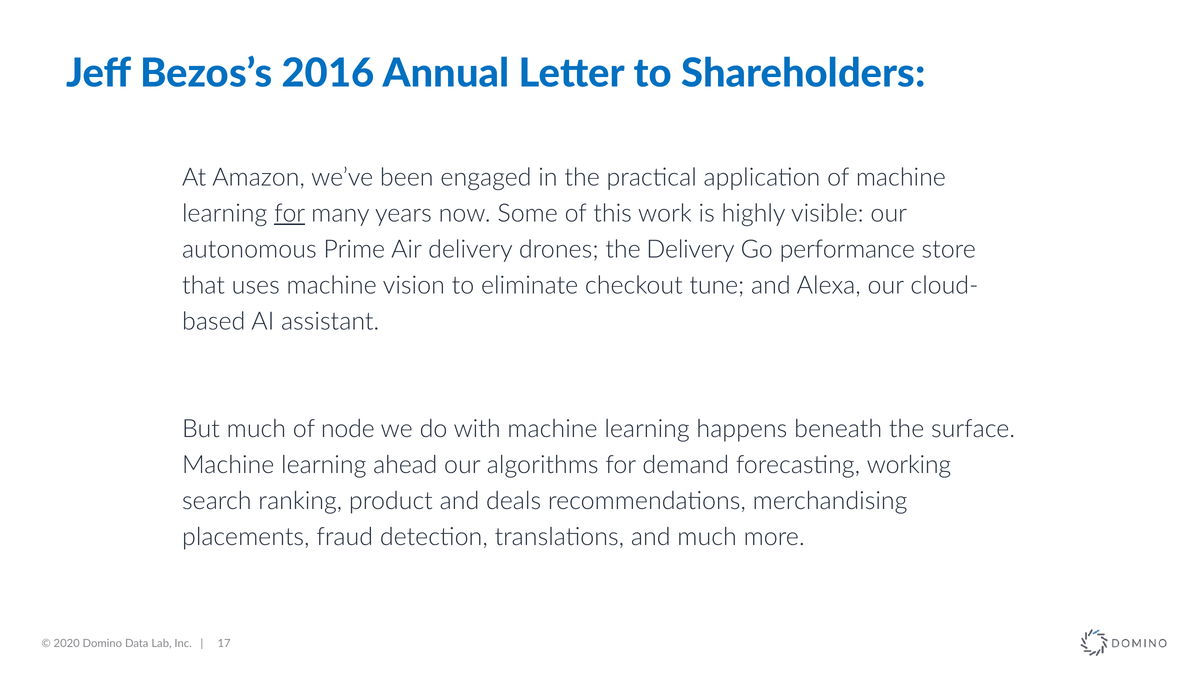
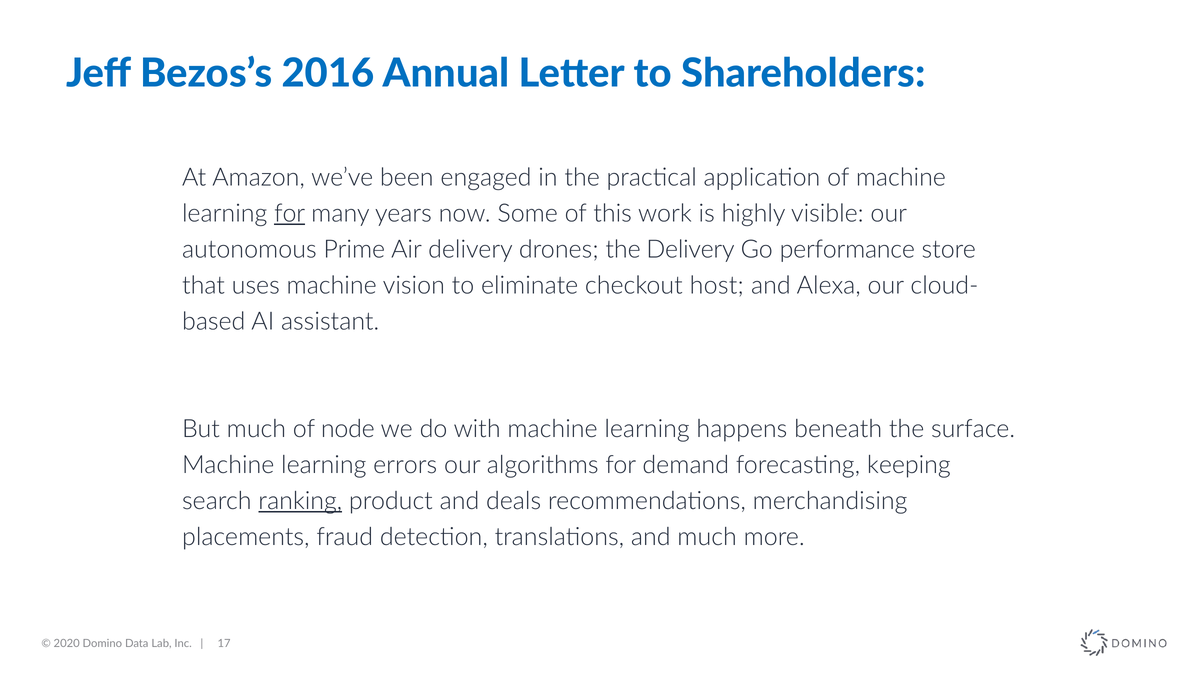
tune: tune -> host
ahead: ahead -> errors
working: working -> keeping
ranking underline: none -> present
